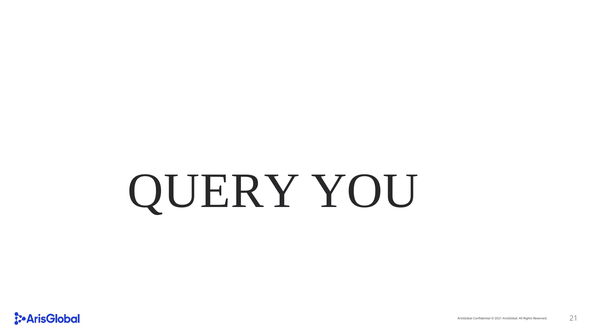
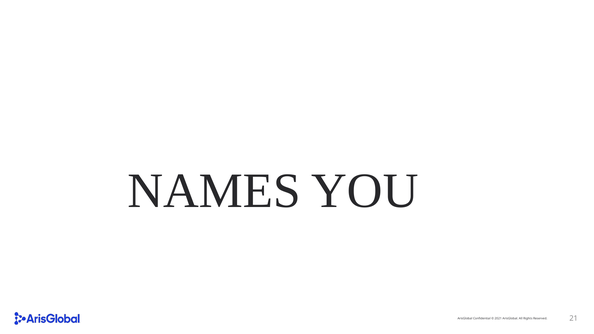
QUERY: QUERY -> NAMES
